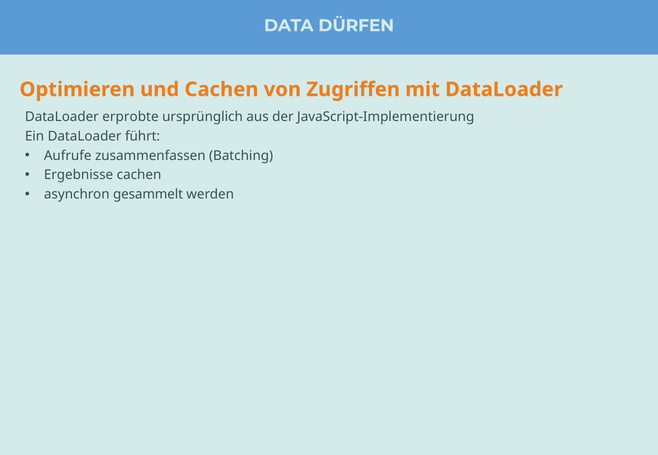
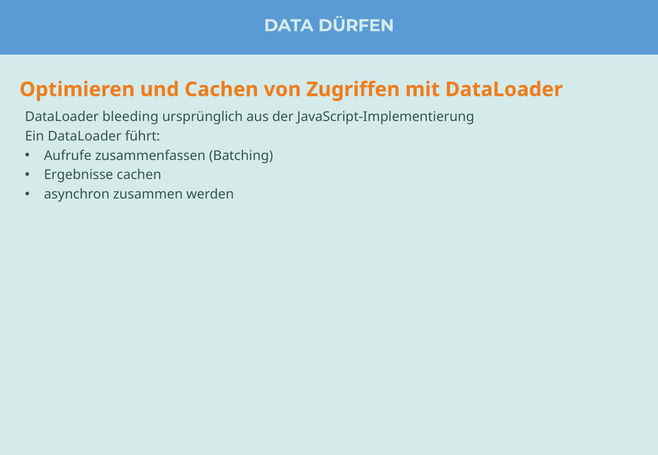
erprobte: erprobte -> bleeding
gesammelt: gesammelt -> zusammen
